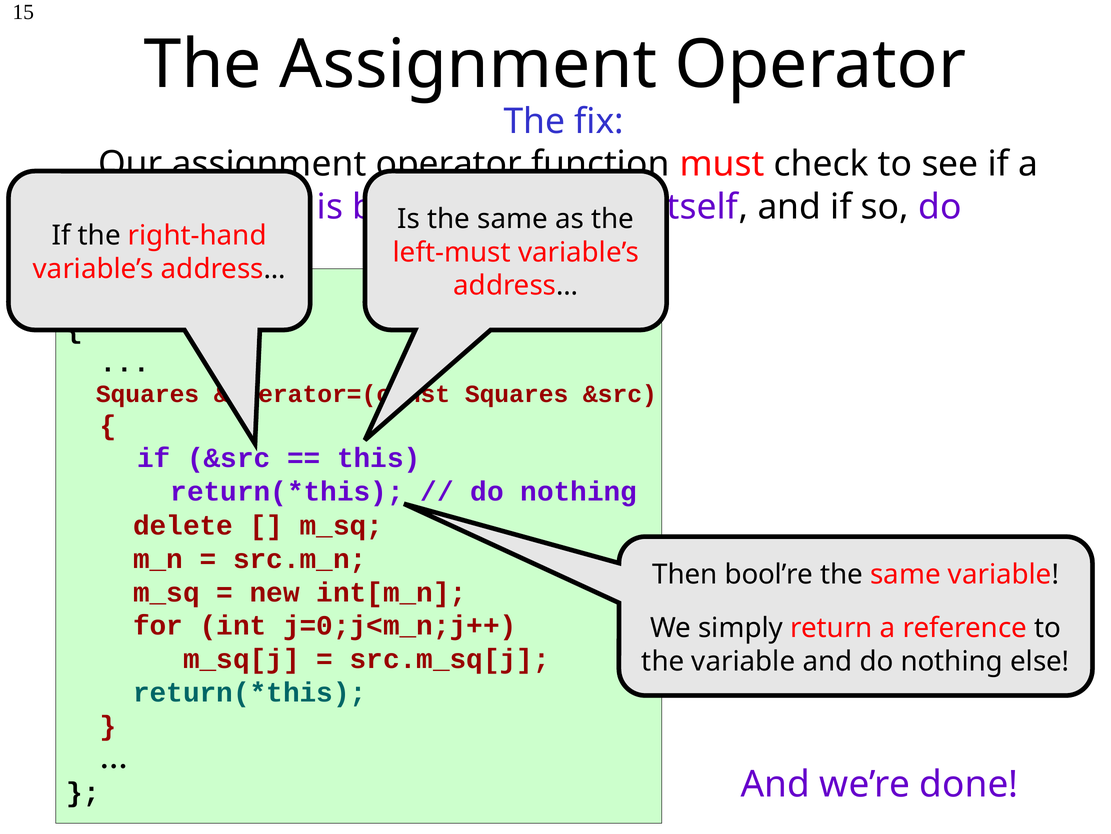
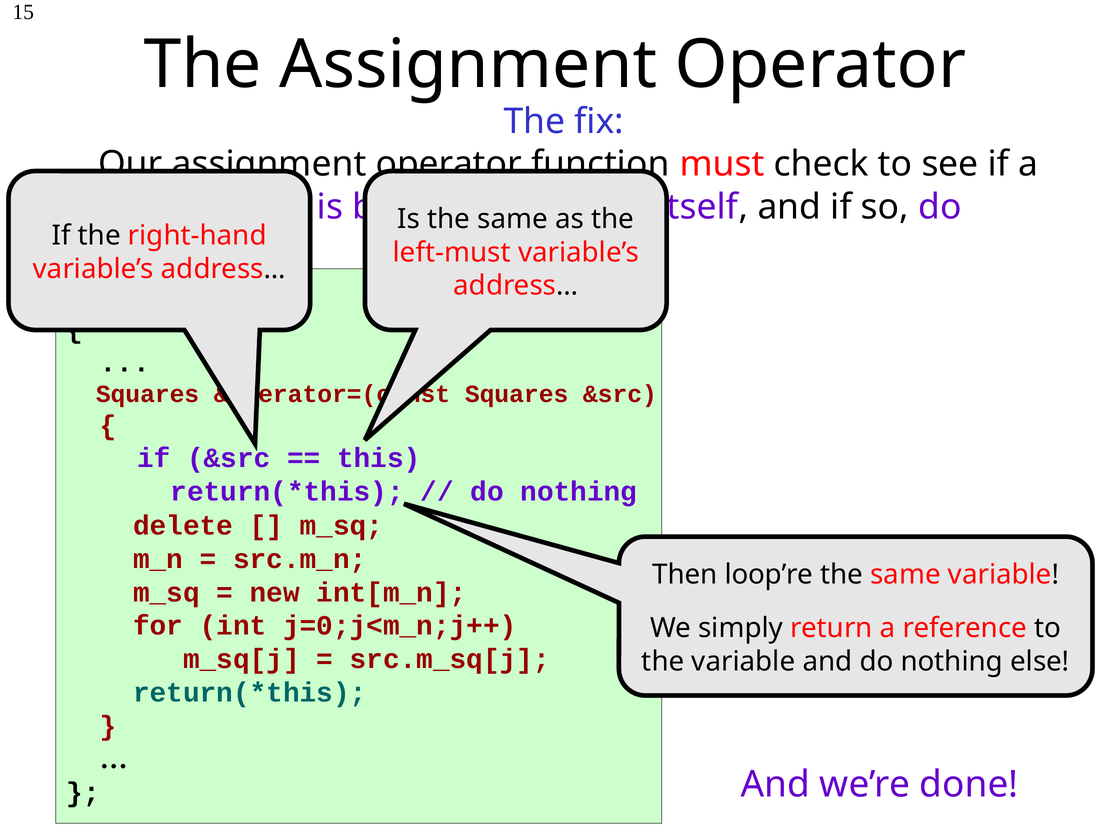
bool’re: bool’re -> loop’re
